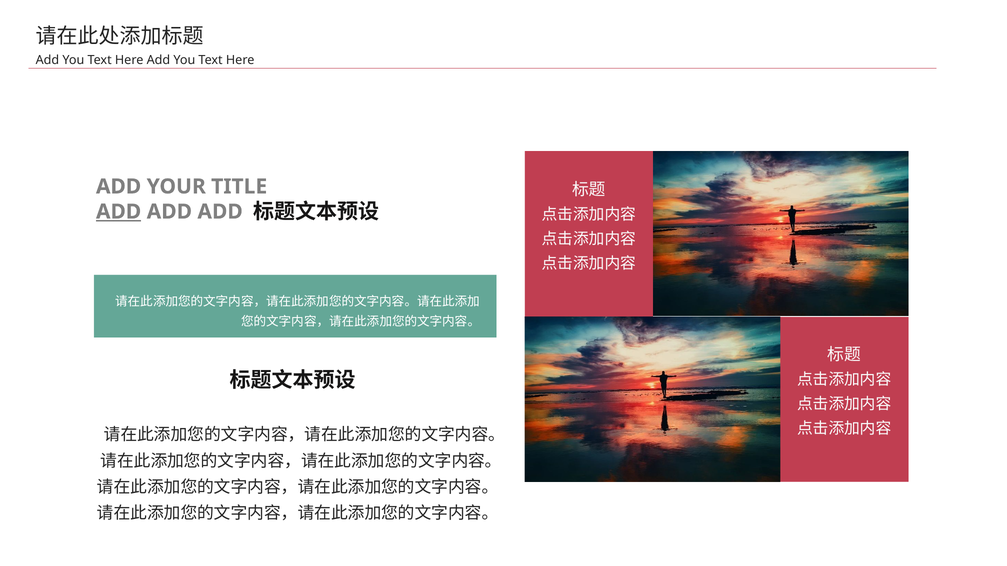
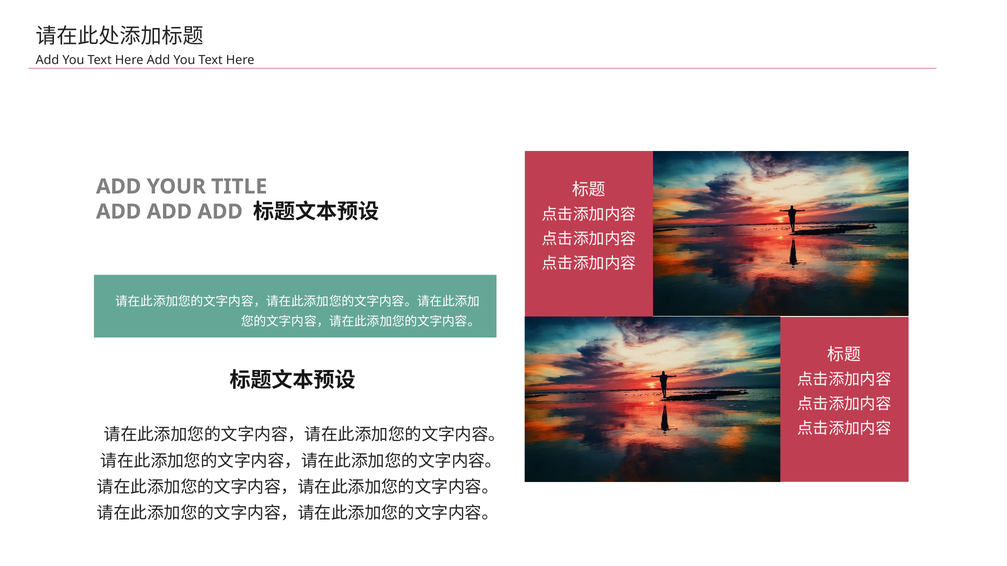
ADD at (119, 212) underline: present -> none
